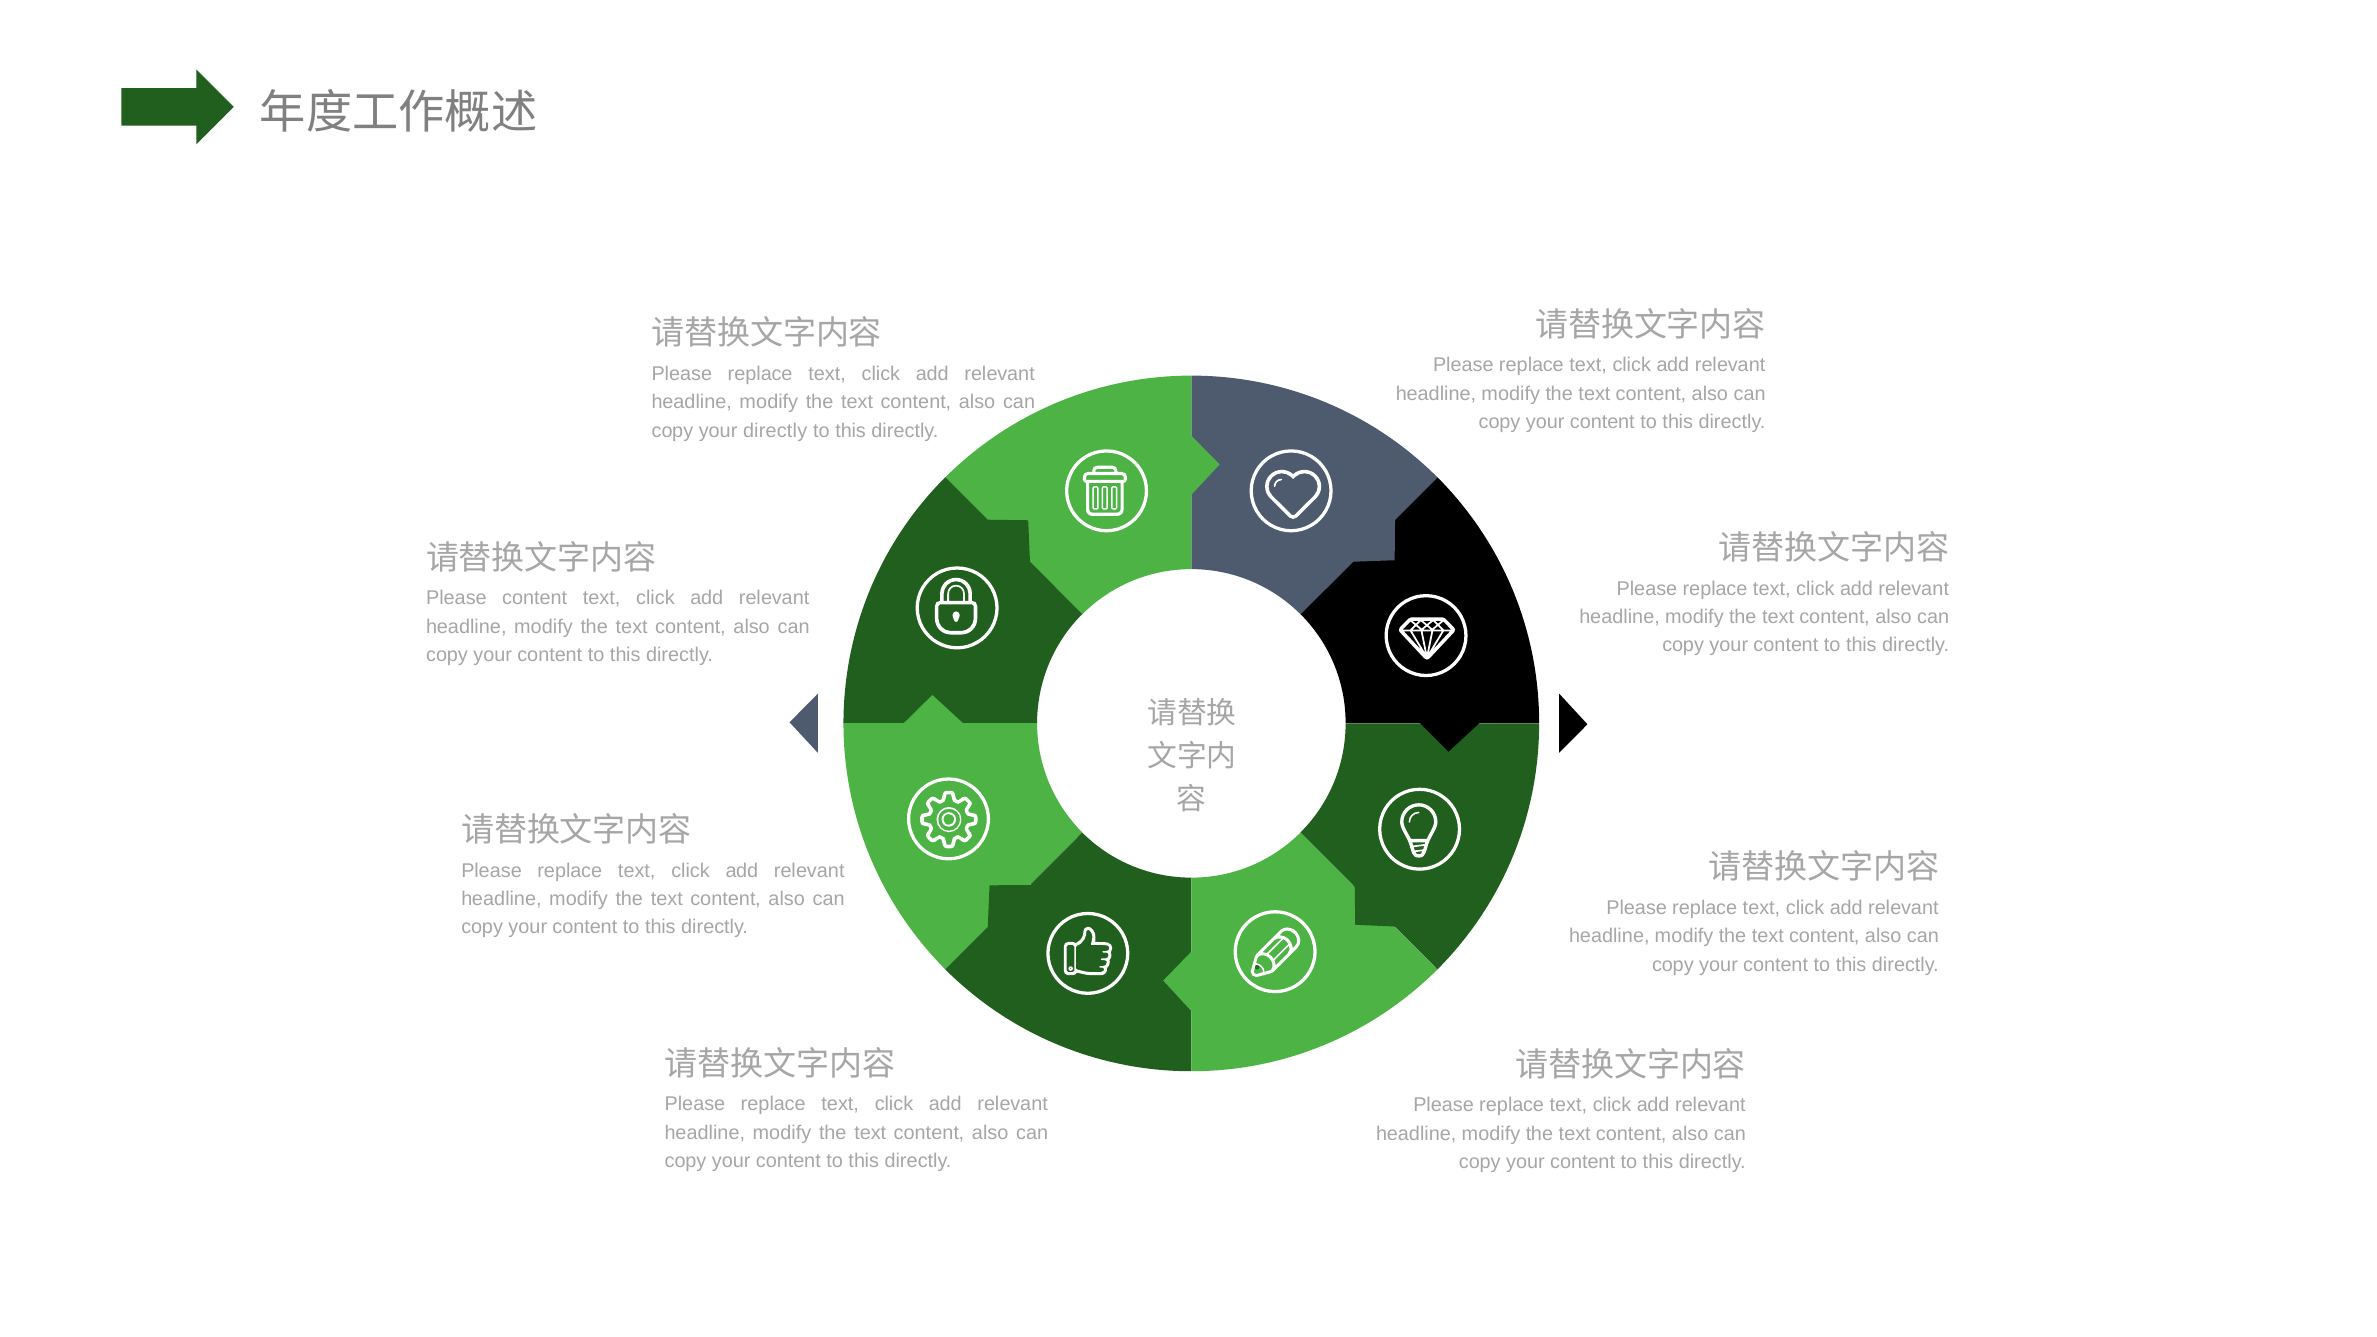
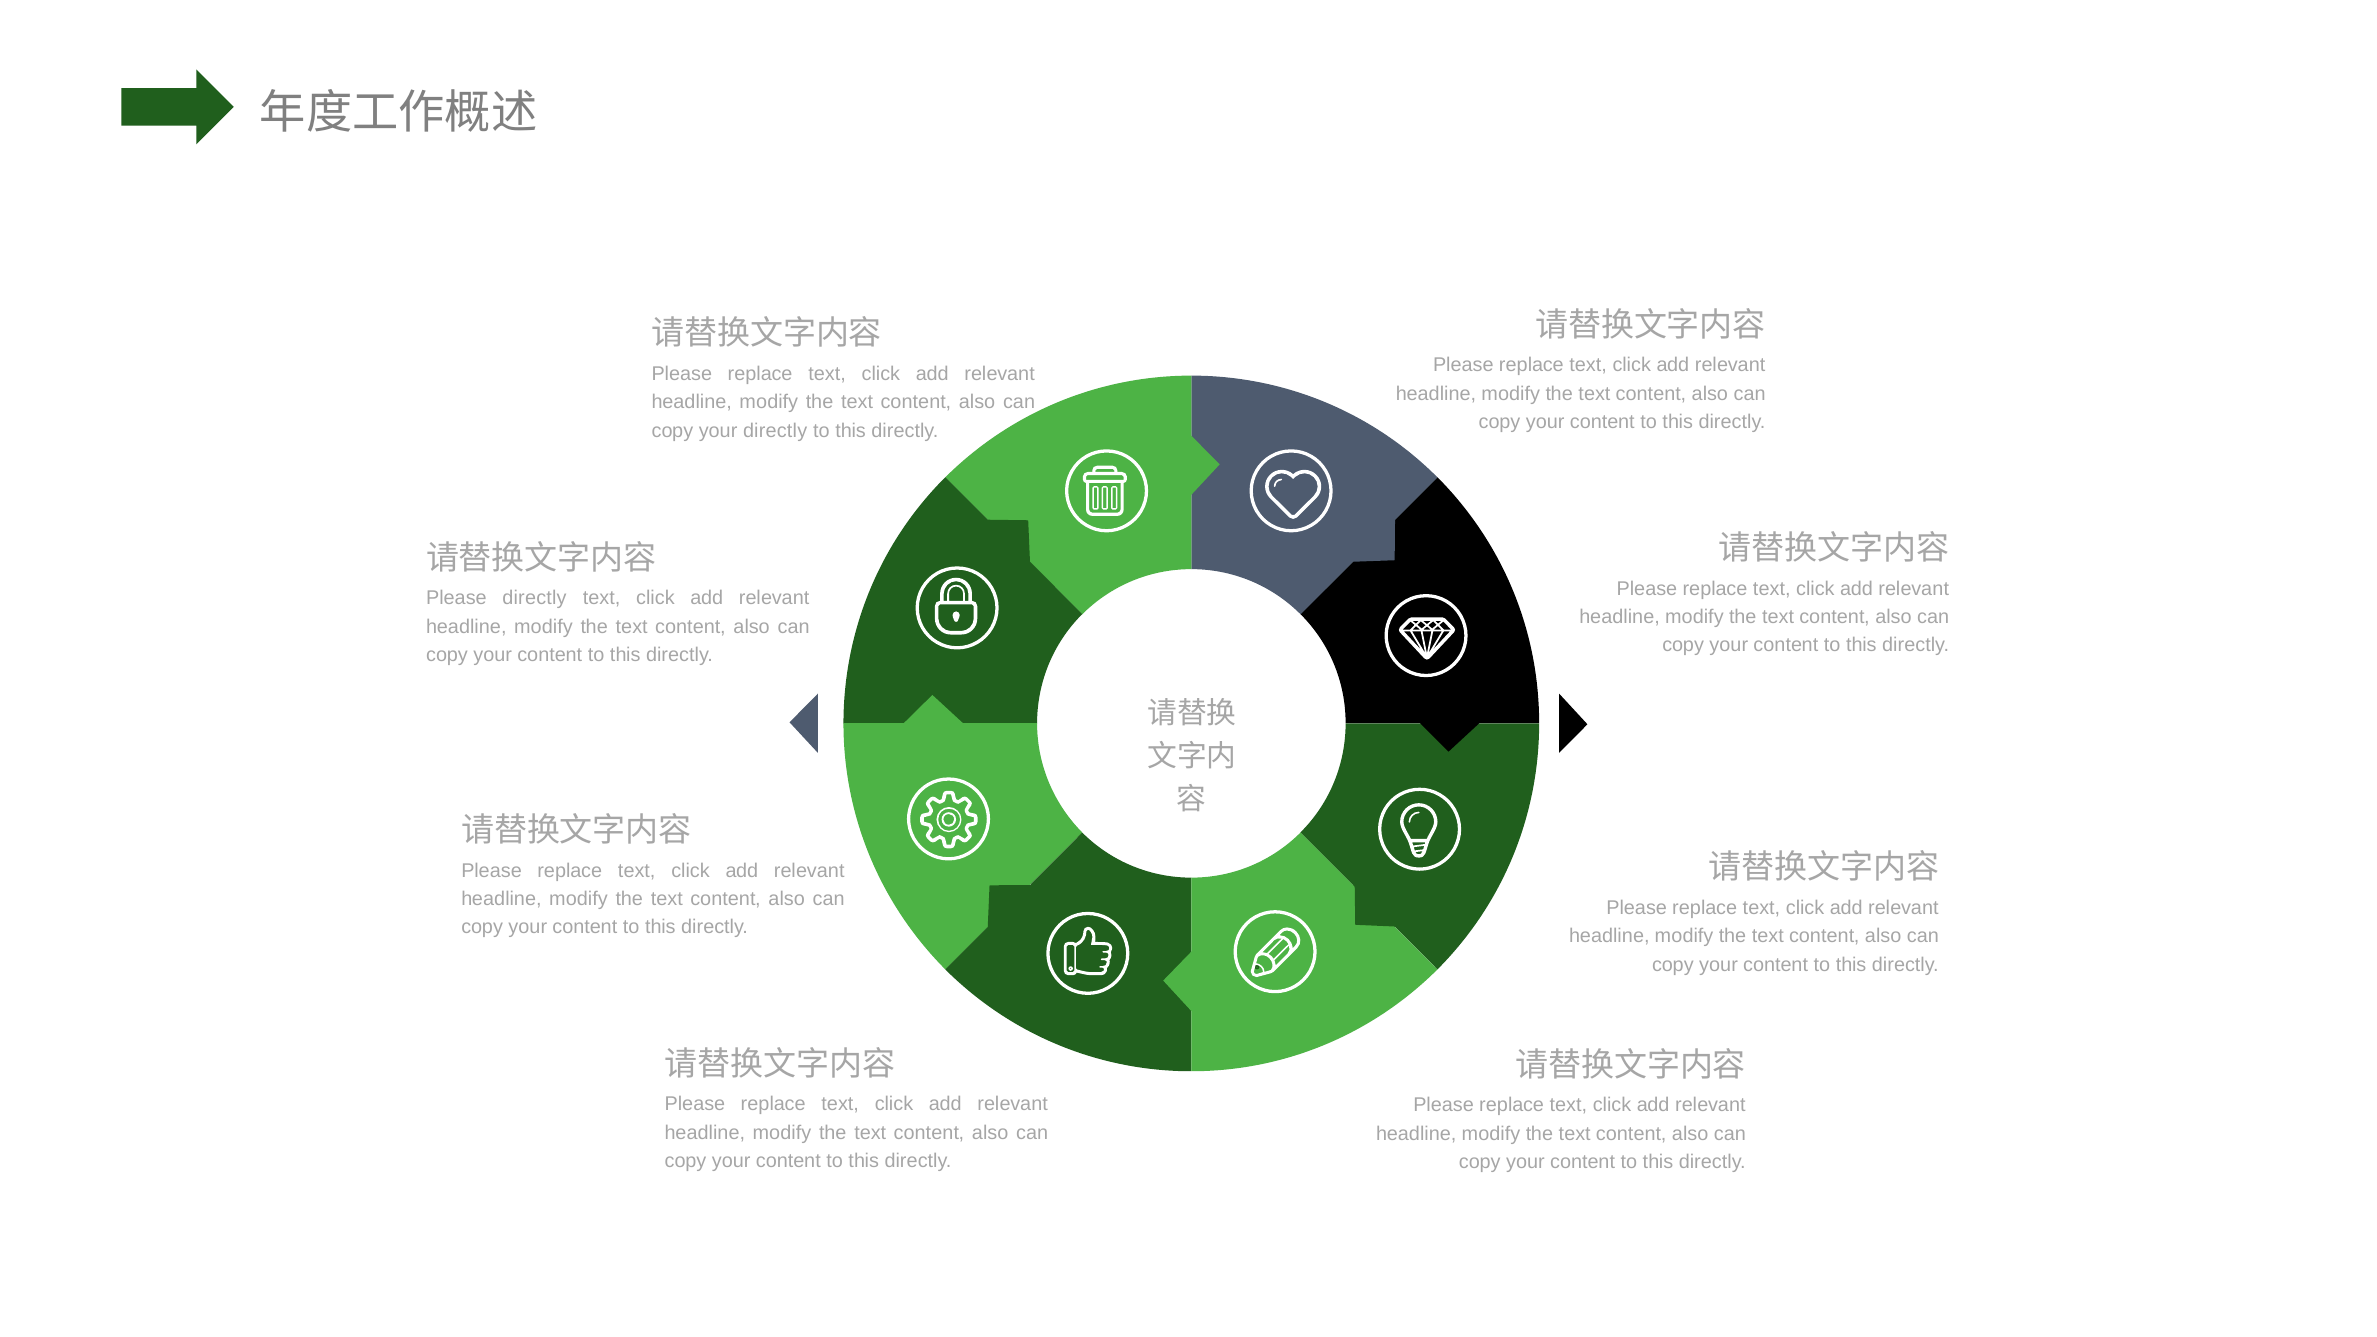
Please content: content -> directly
